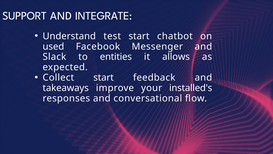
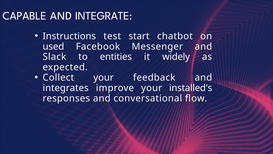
SUPPORT: SUPPORT -> CAPABLE
Understand: Understand -> Instructions
allows: allows -> widely
Collect start: start -> your
takeaways: takeaways -> integrates
